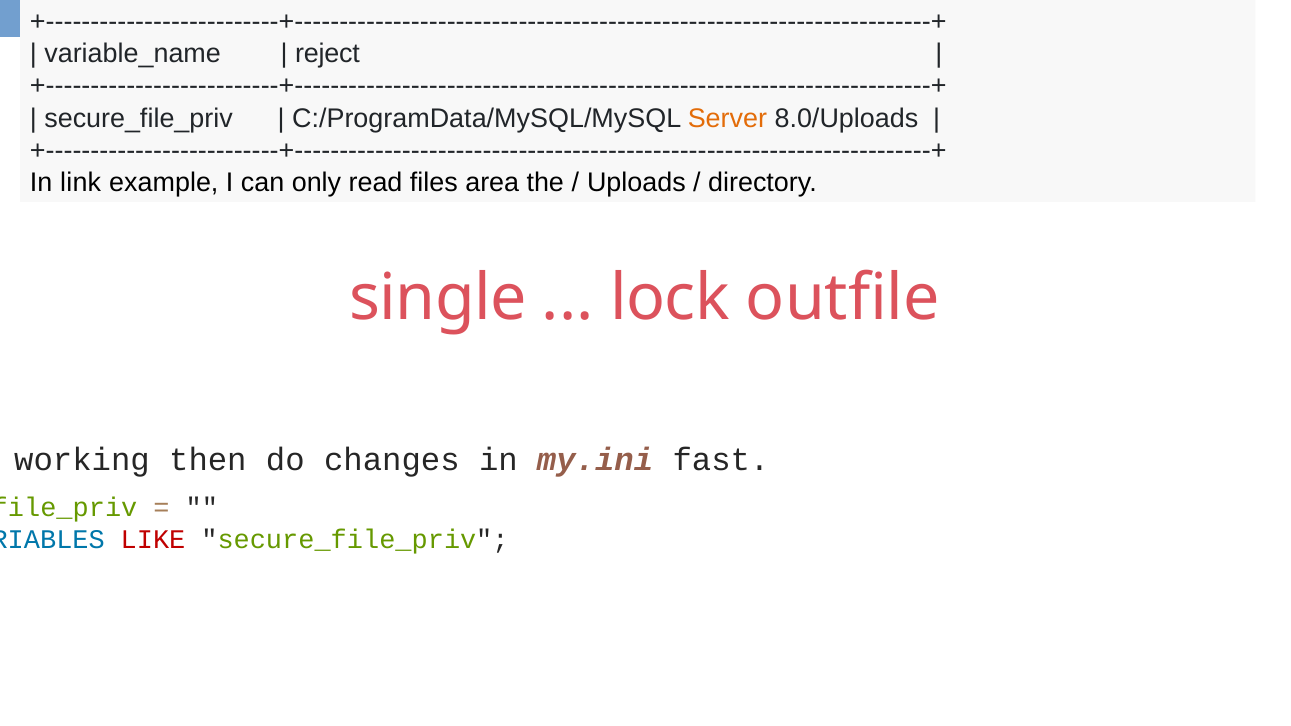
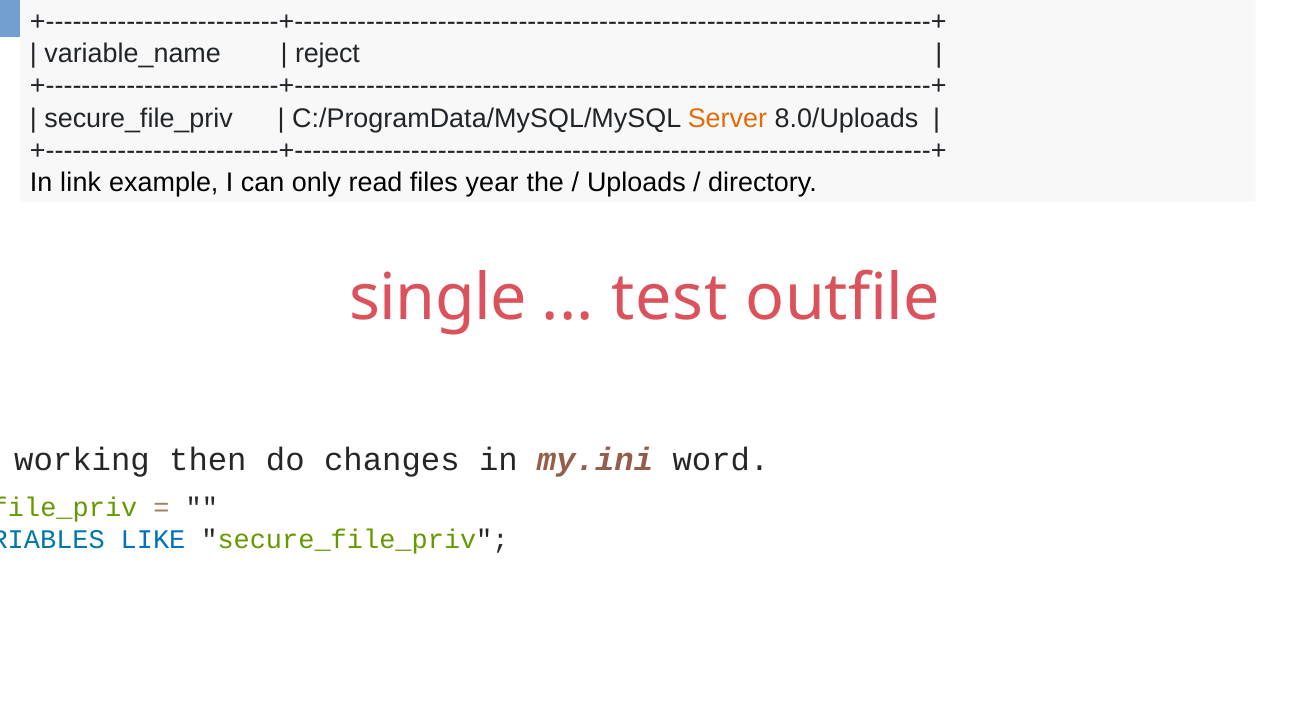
area: area -> year
lock: lock -> test
fast: fast -> word
LIKE colour: red -> blue
